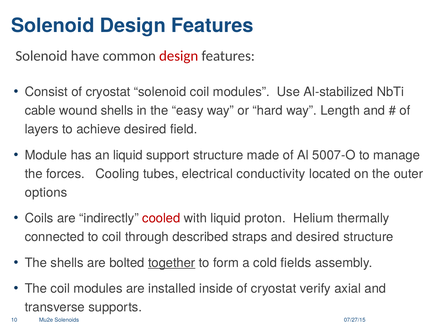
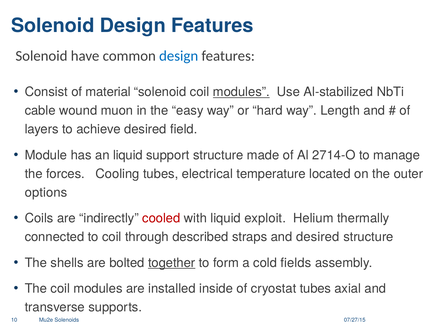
design at (179, 56) colour: red -> blue
Consist of cryostat: cryostat -> material
modules at (241, 92) underline: none -> present
wound shells: shells -> muon
5007-O: 5007-O -> 2714-O
conductivity: conductivity -> temperature
proton: proton -> exploit
cryostat verify: verify -> tubes
